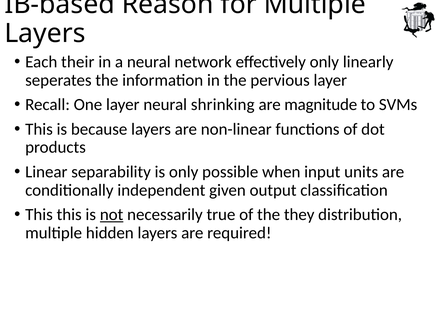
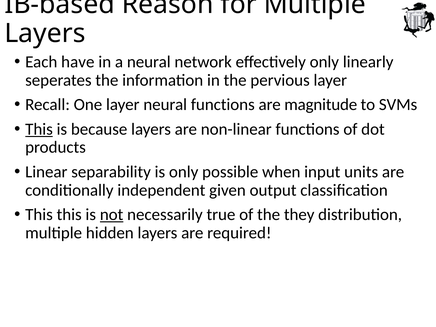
their: their -> have
neural shrinking: shrinking -> functions
This at (39, 129) underline: none -> present
